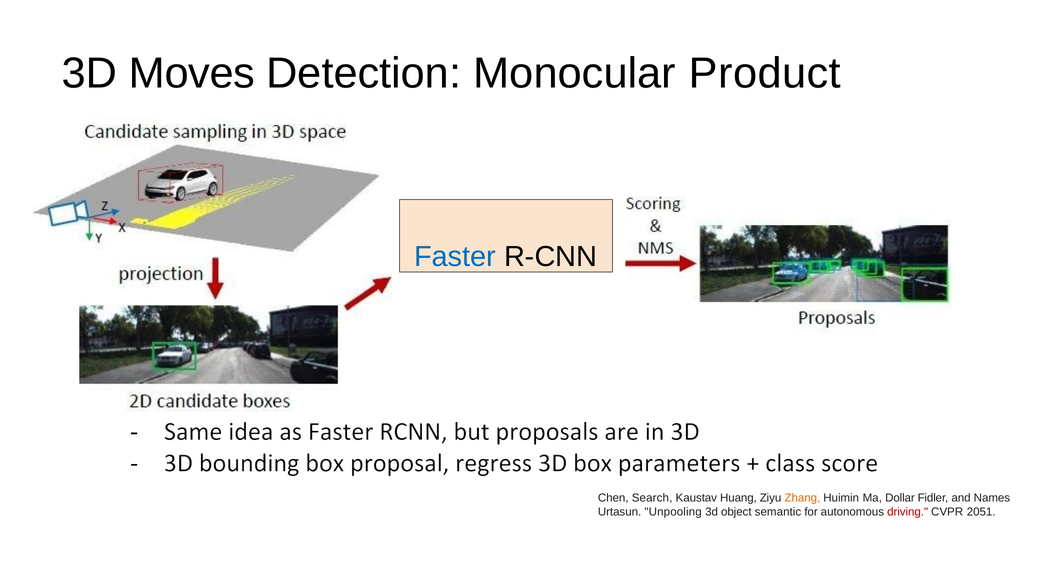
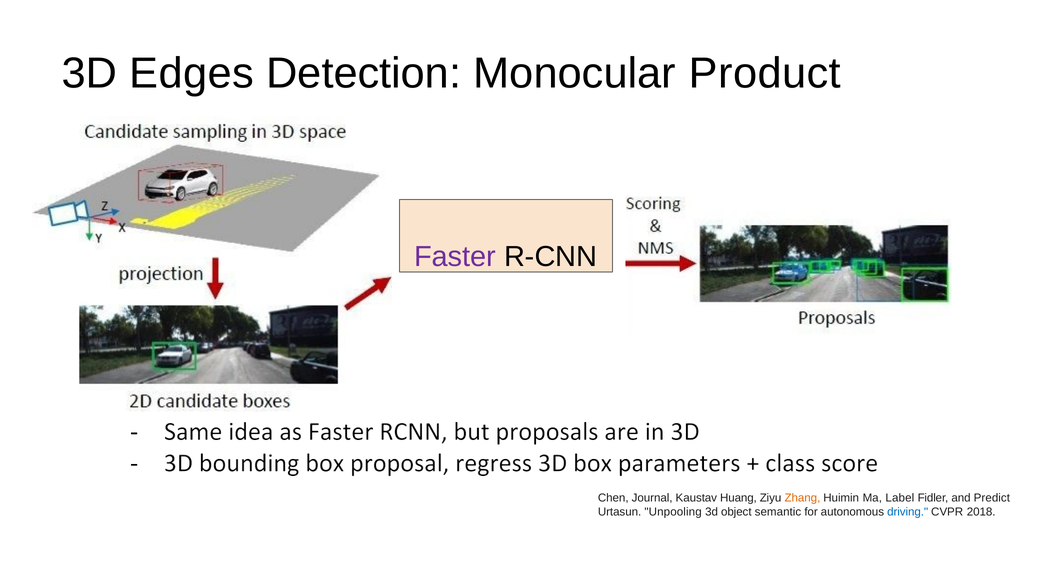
Moves: Moves -> Edges
Faster colour: blue -> purple
Search: Search -> Journal
Dollar: Dollar -> Label
Names: Names -> Predict
driving colour: red -> blue
2051: 2051 -> 2018
